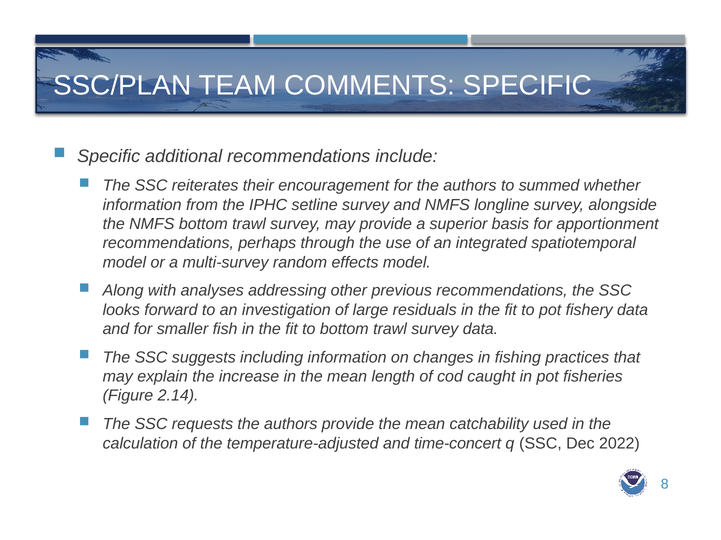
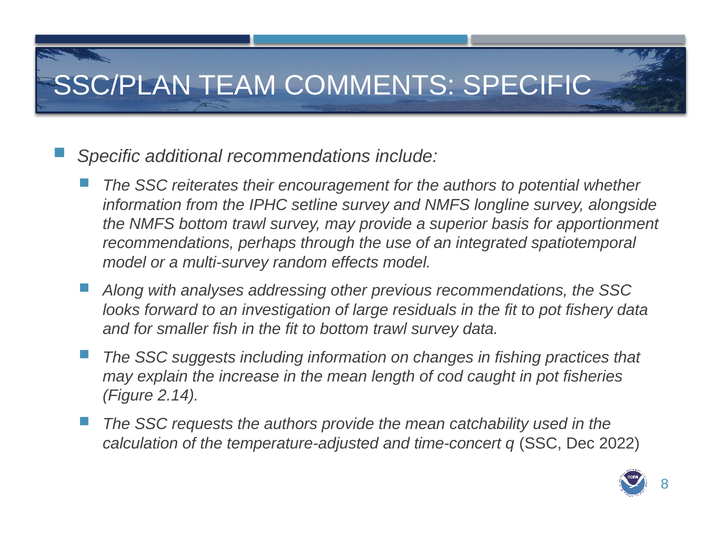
summed: summed -> potential
